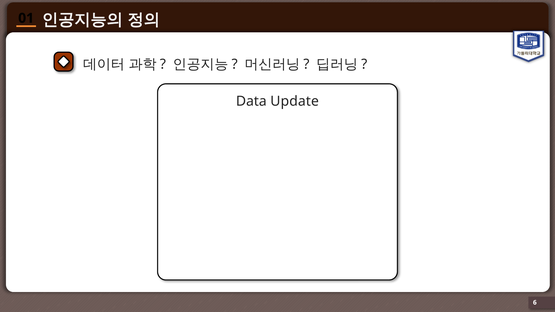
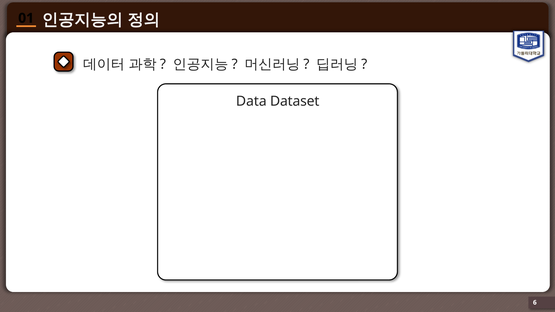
Update: Update -> Dataset
